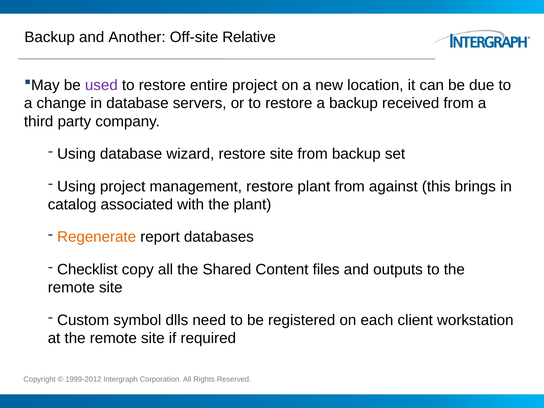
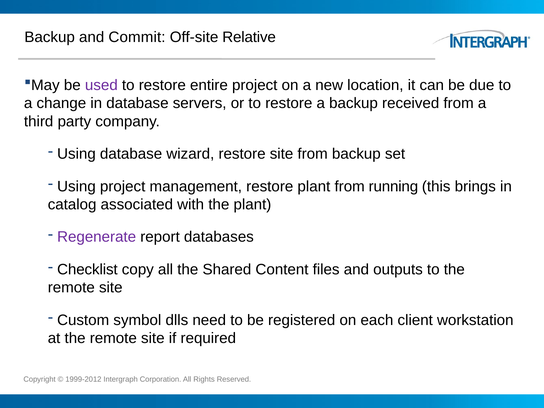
Another: Another -> Commit
against: against -> running
Regenerate colour: orange -> purple
